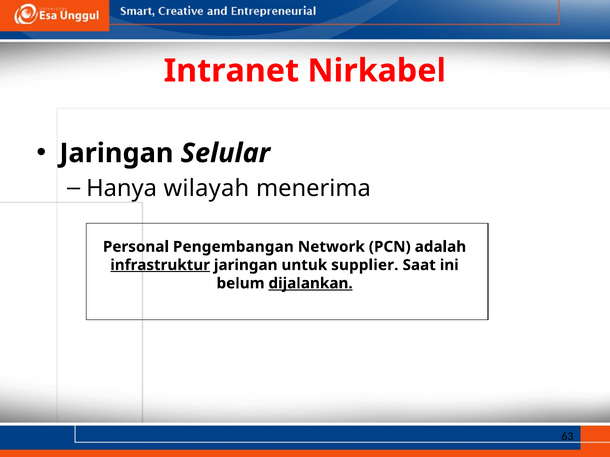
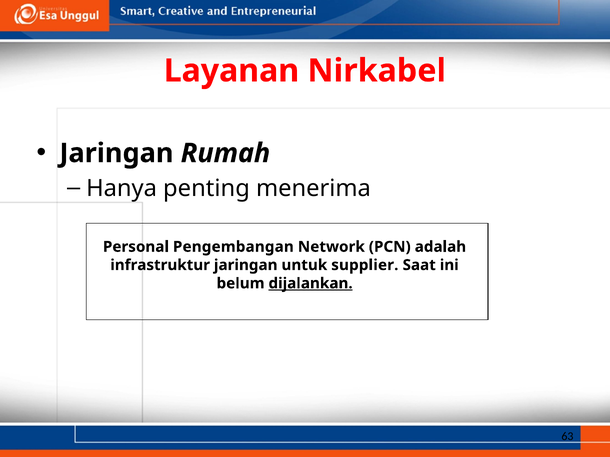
Intranet: Intranet -> Layanan
Selular: Selular -> Rumah
wilayah: wilayah -> penting
infrastruktur underline: present -> none
